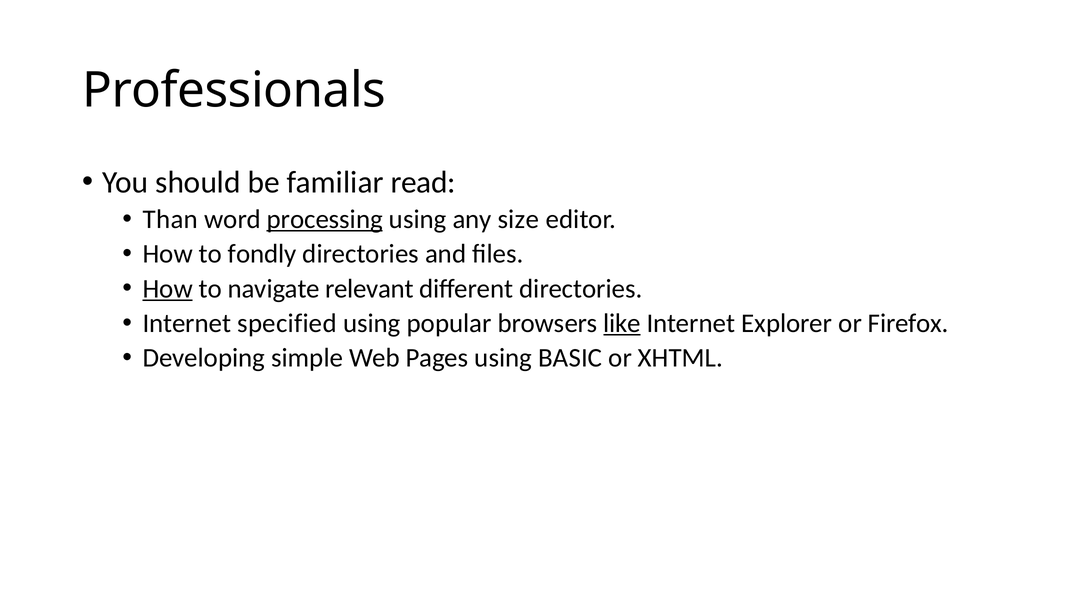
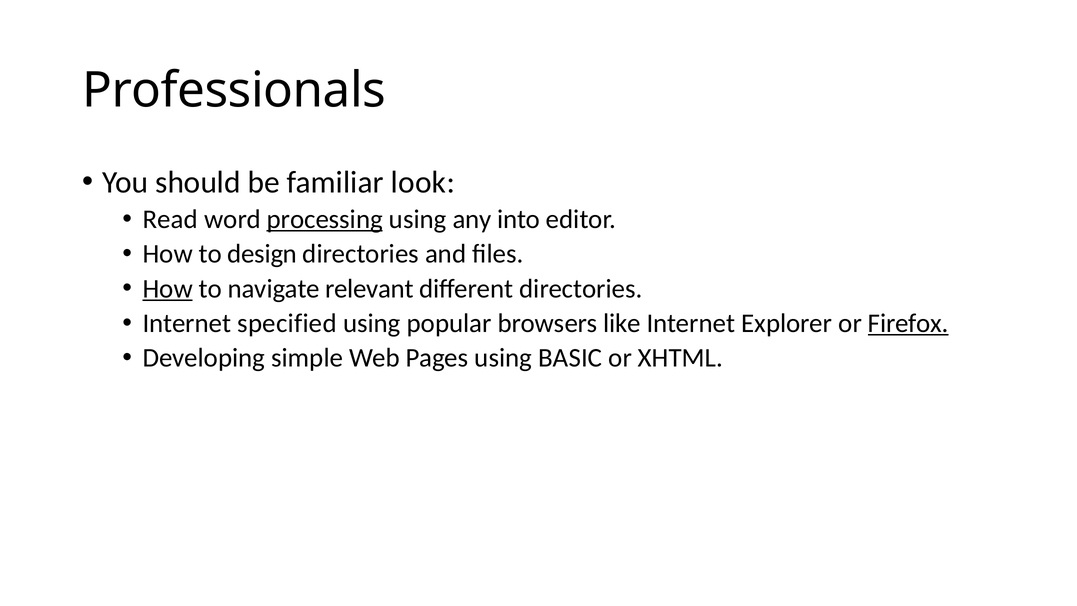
read: read -> look
Than: Than -> Read
size: size -> into
fondly: fondly -> design
like underline: present -> none
Firefox underline: none -> present
